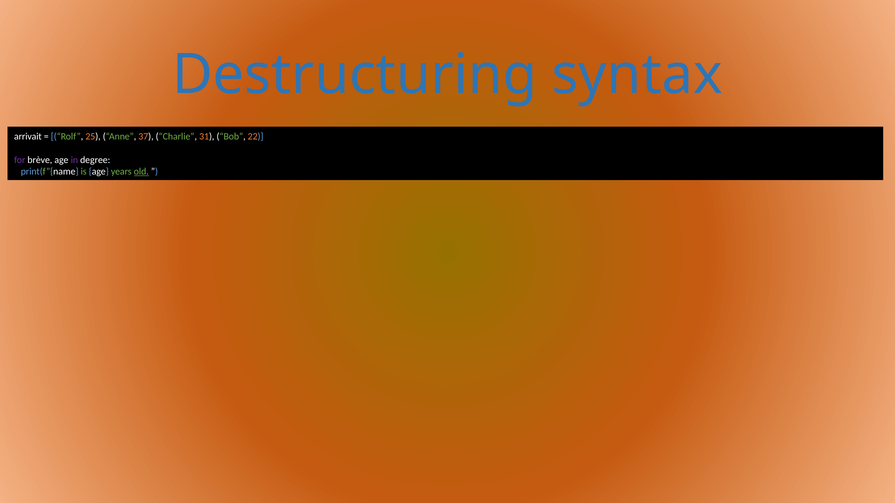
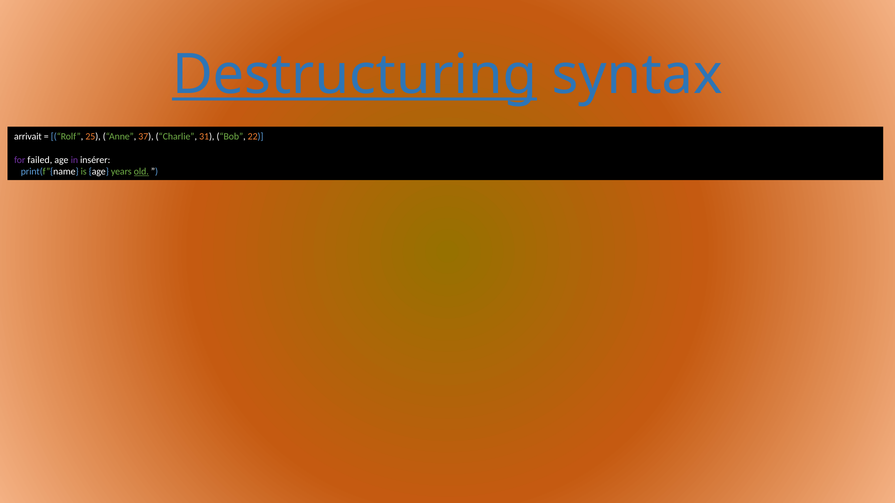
Destructuring underline: none -> present
brève: brève -> failed
degree: degree -> insérer
